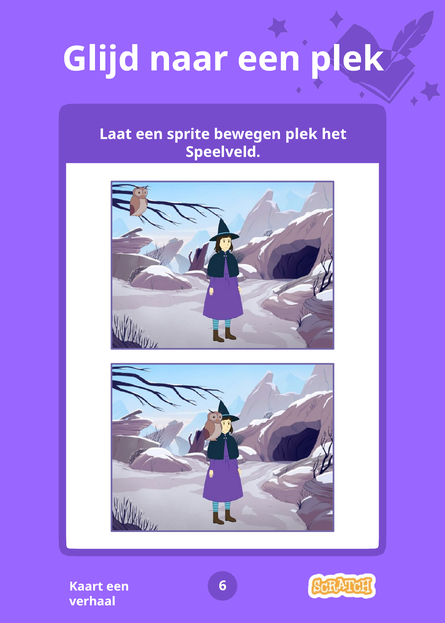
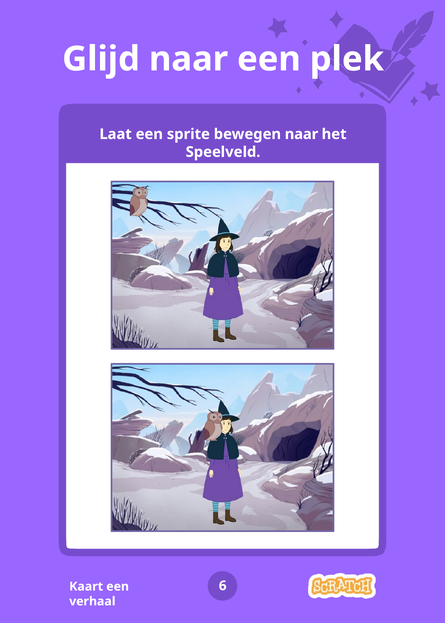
bewegen plek: plek -> naar
